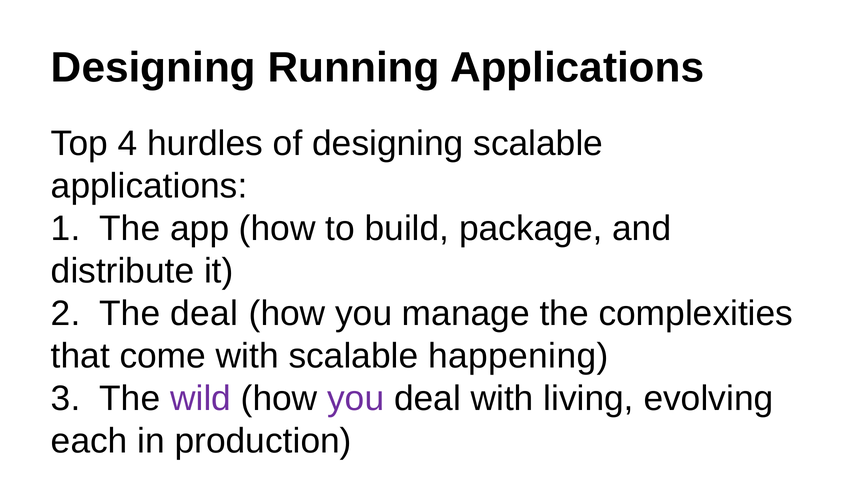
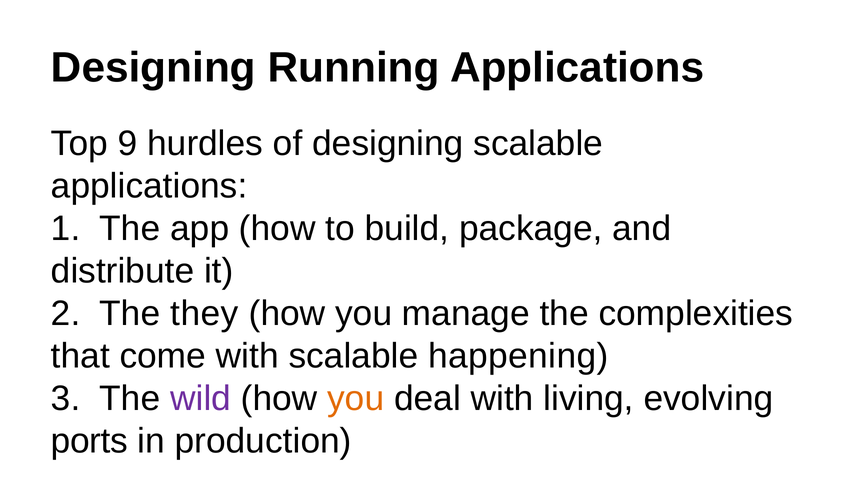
4: 4 -> 9
The deal: deal -> they
you at (356, 398) colour: purple -> orange
each: each -> ports
